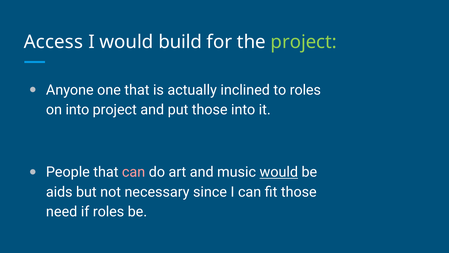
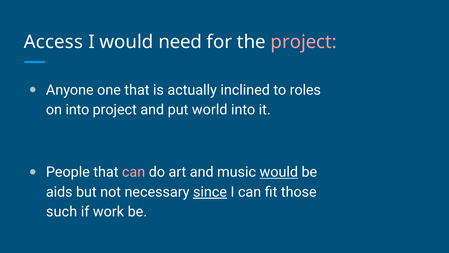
build: build -> need
project at (304, 42) colour: light green -> pink
put those: those -> world
since underline: none -> present
need: need -> such
if roles: roles -> work
